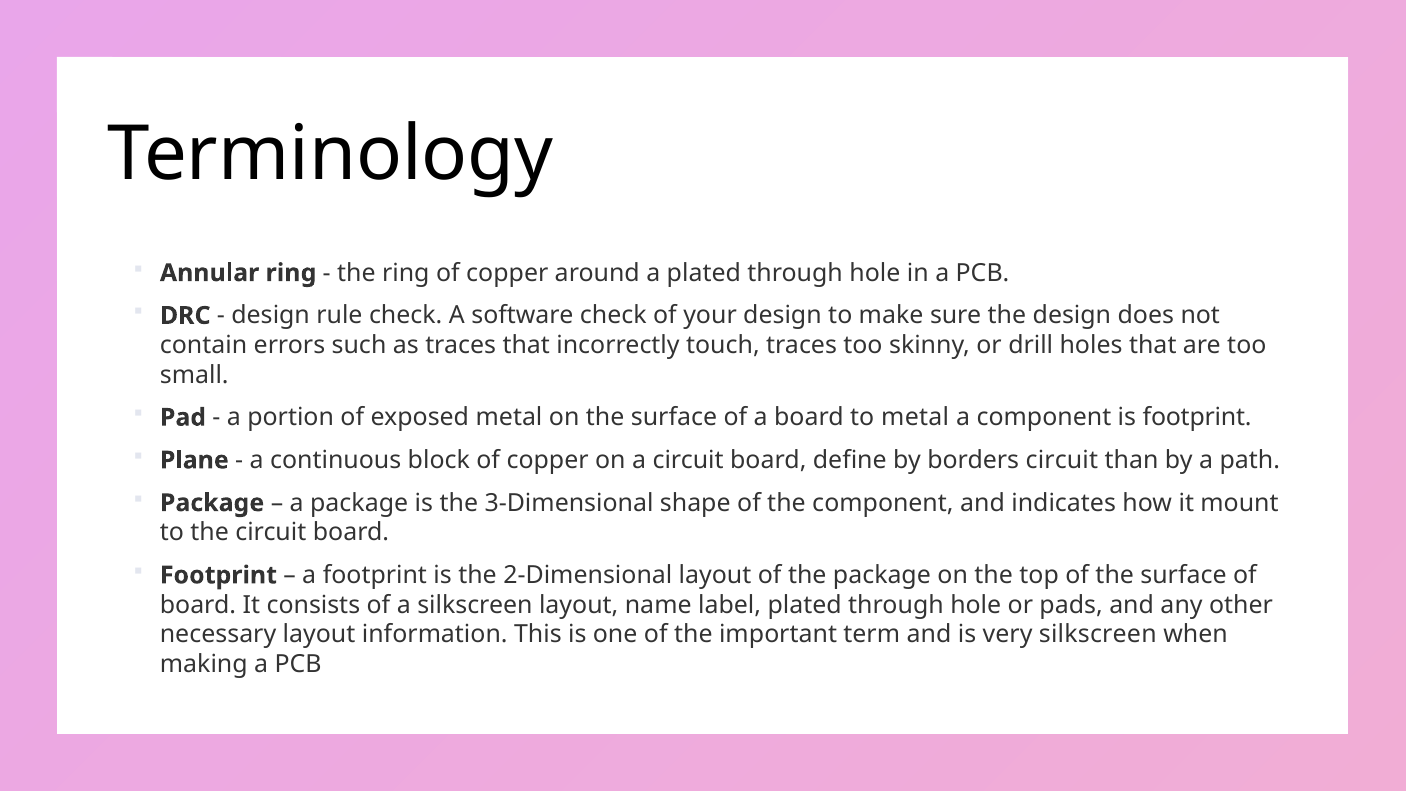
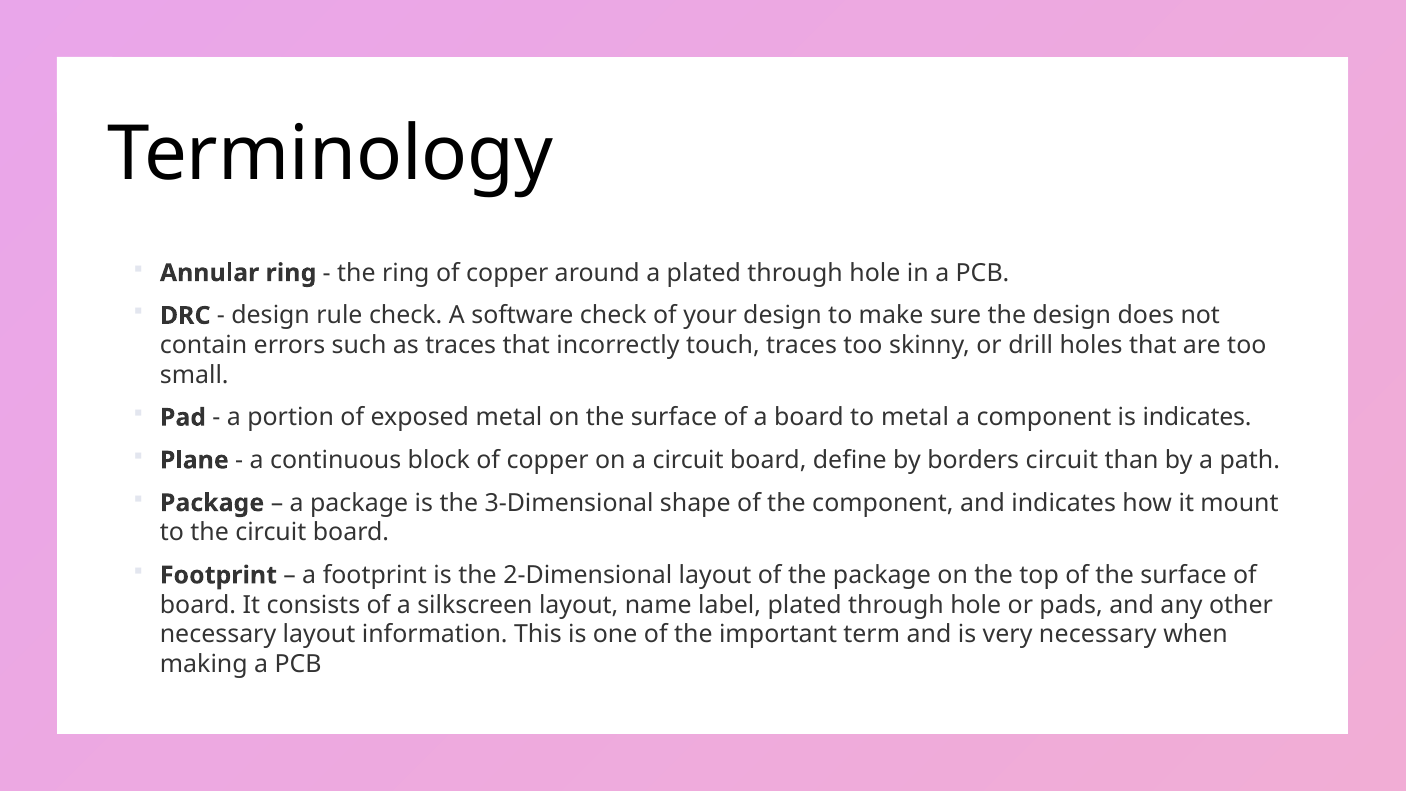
is footprint: footprint -> indicates
very silkscreen: silkscreen -> necessary
